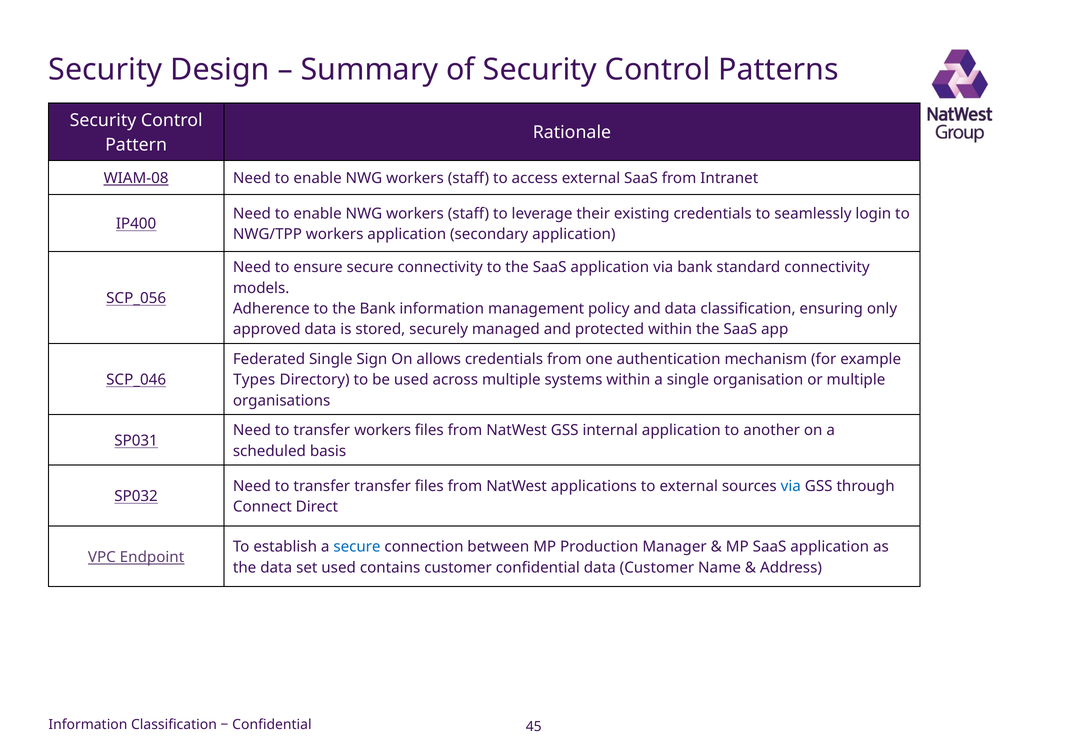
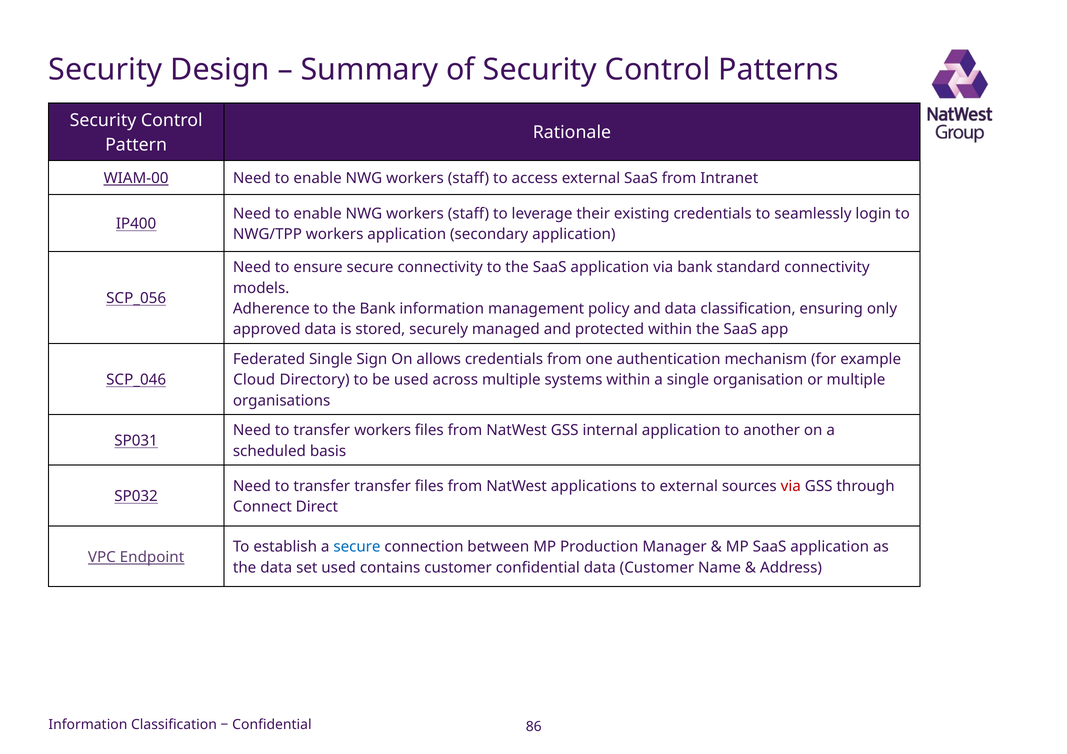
WIAM-08: WIAM-08 -> WIAM-00
Types: Types -> Cloud
via at (791, 486) colour: blue -> red
45: 45 -> 86
